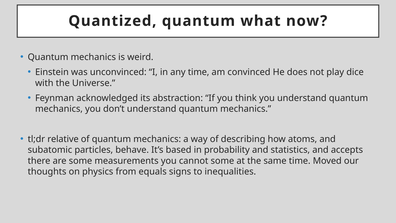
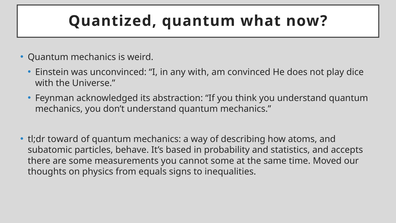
any time: time -> with
relative: relative -> toward
